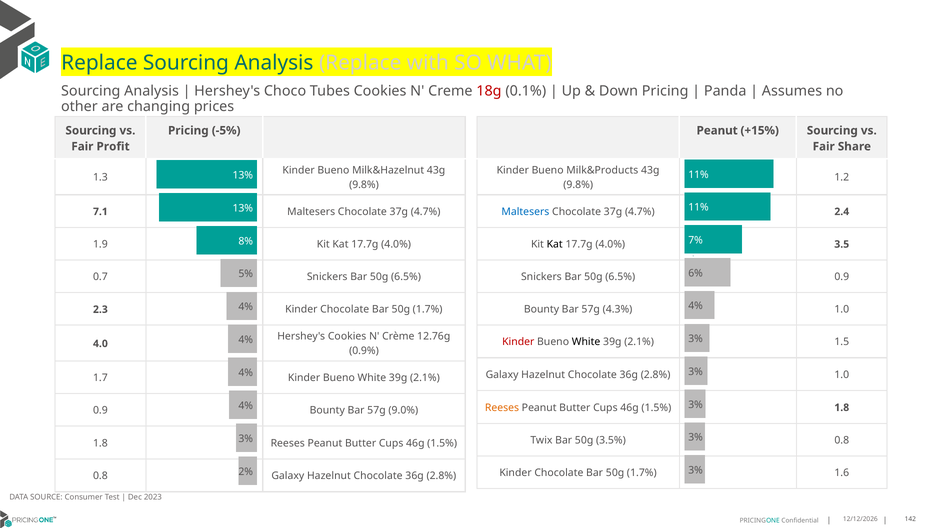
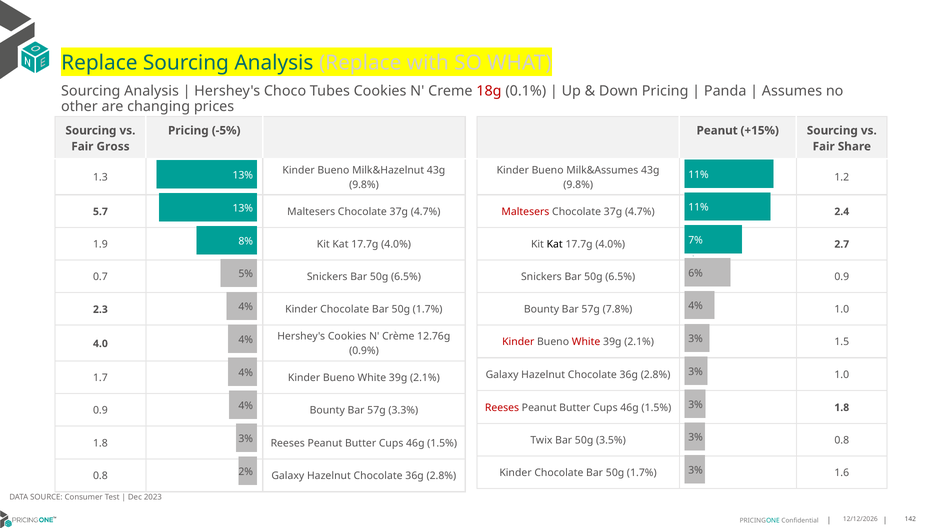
Profit: Profit -> Gross
Milk&Products: Milk&Products -> Milk&Assumes
Maltesers at (525, 212) colour: blue -> red
7.1: 7.1 -> 5.7
3.5: 3.5 -> 2.7
4.3%: 4.3% -> 7.8%
White at (586, 342) colour: black -> red
Reeses at (502, 408) colour: orange -> red
9.0%: 9.0% -> 3.3%
